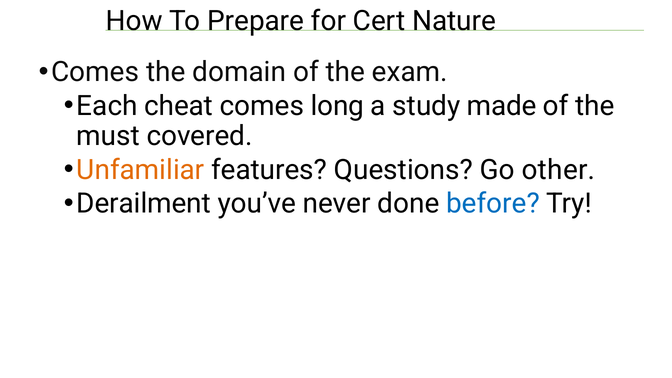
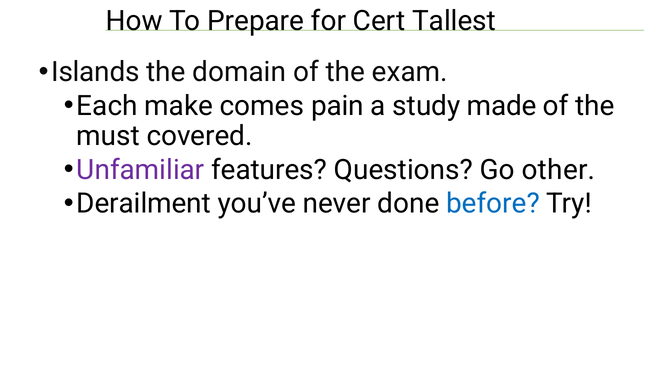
Nature: Nature -> Tallest
Comes at (95, 72): Comes -> Islands
cheat: cheat -> make
long: long -> pain
Unfamiliar colour: orange -> purple
